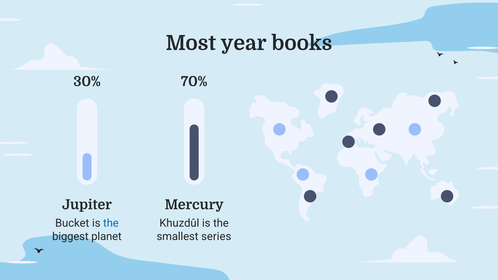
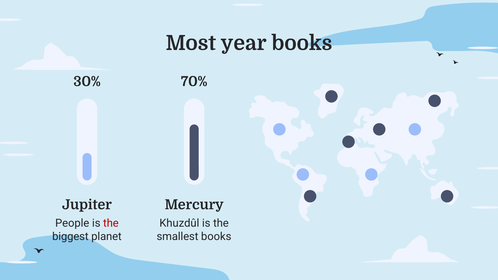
Bucket: Bucket -> People
the at (111, 223) colour: blue -> red
smallest series: series -> books
